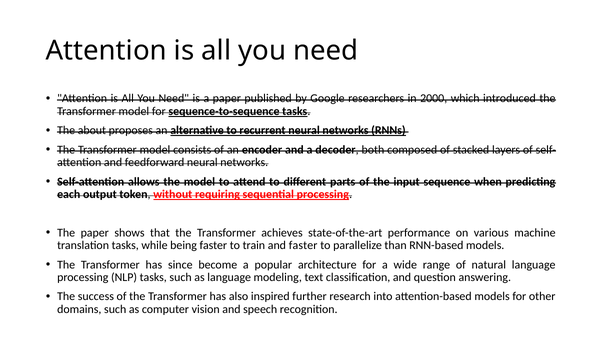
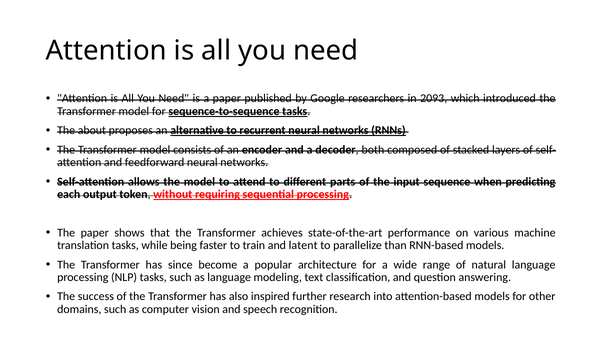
2000: 2000 -> 2093
and faster: faster -> latent
